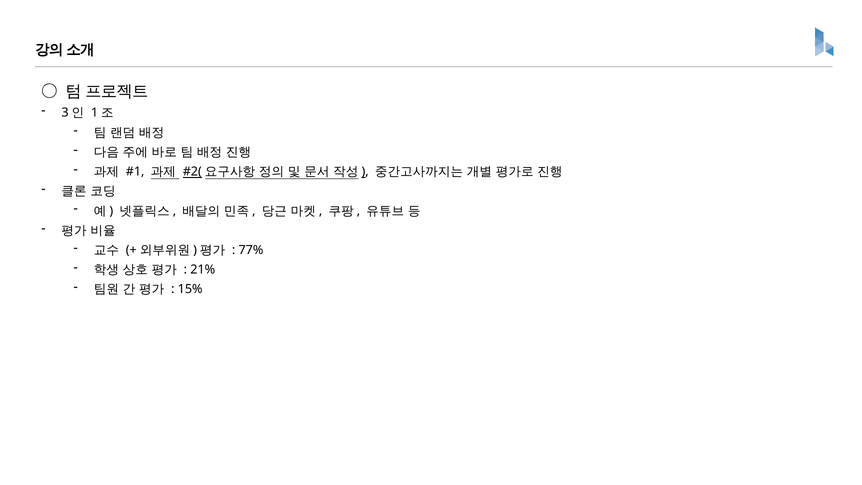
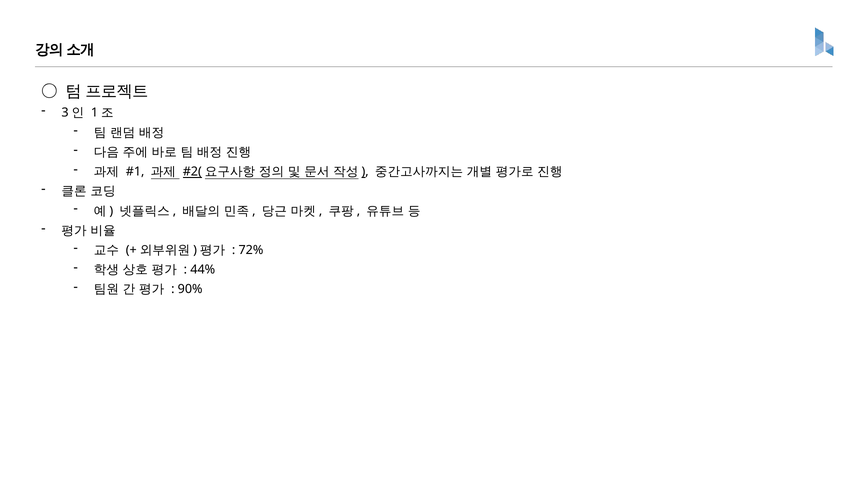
77%: 77% -> 72%
21%: 21% -> 44%
15%: 15% -> 90%
